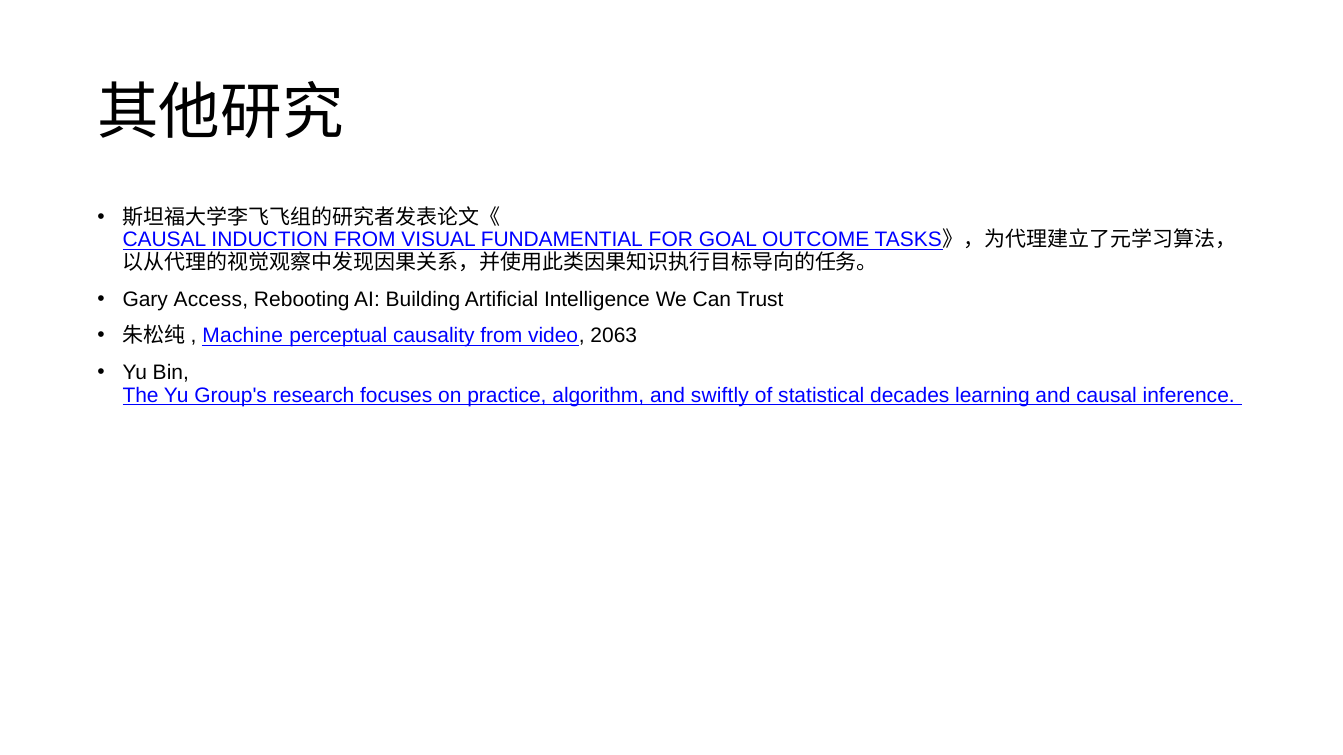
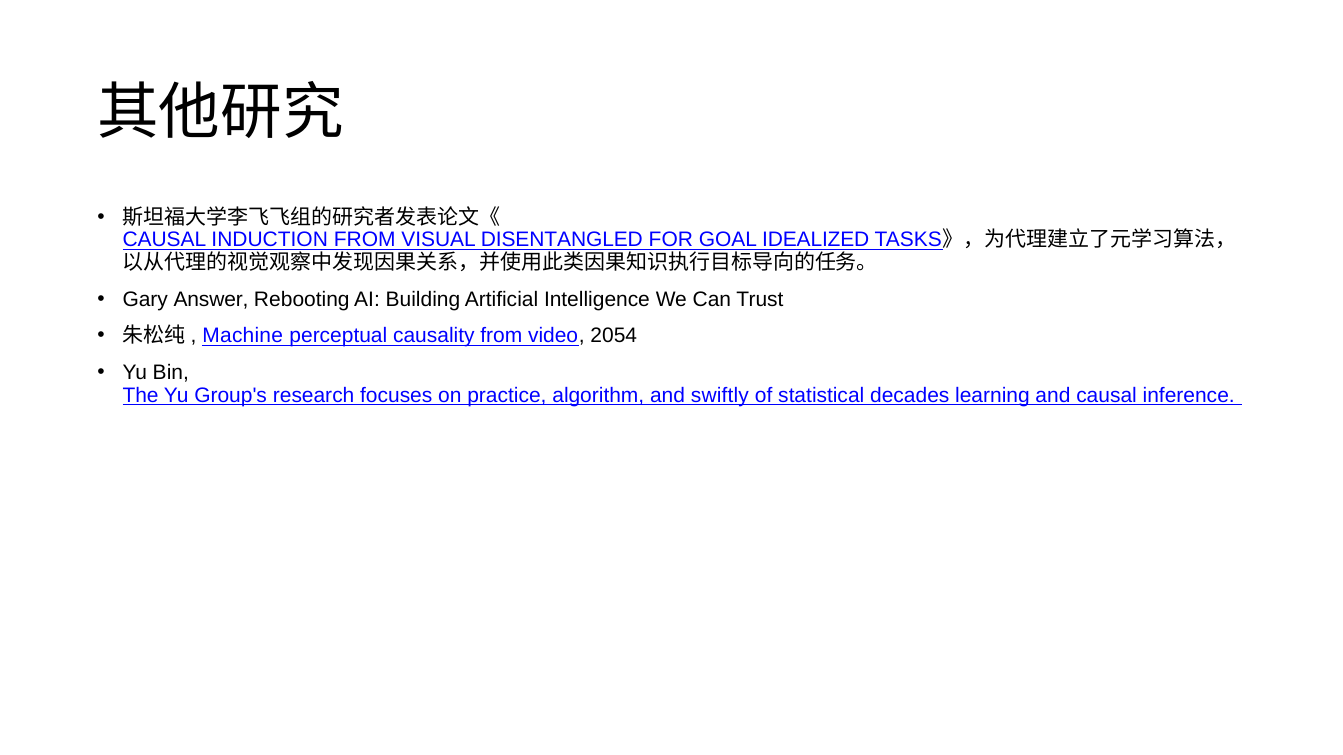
FUNDAMENTIAL: FUNDAMENTIAL -> DISENTANGLED
OUTCOME: OUTCOME -> IDEALIZED
Access: Access -> Answer
2063: 2063 -> 2054
